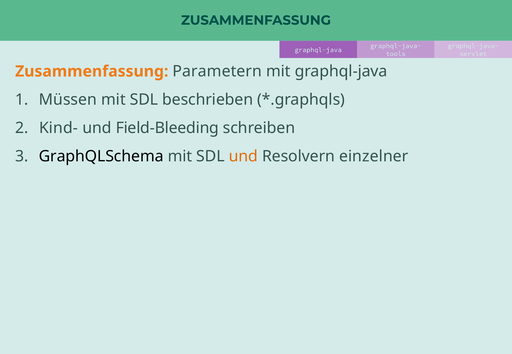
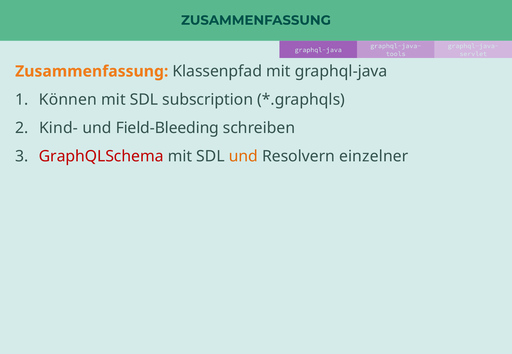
Parametern: Parametern -> Klassenpfad
Müssen: Müssen -> Können
beschrieben: beschrieben -> subscription
GraphQLSchema colour: black -> red
